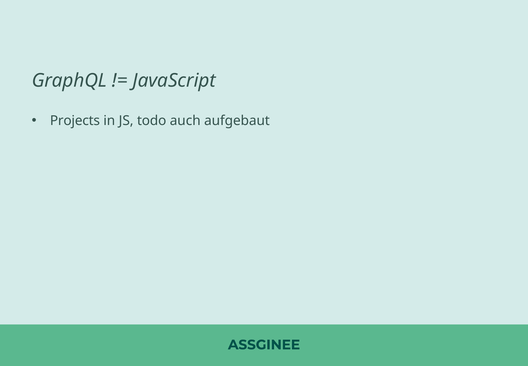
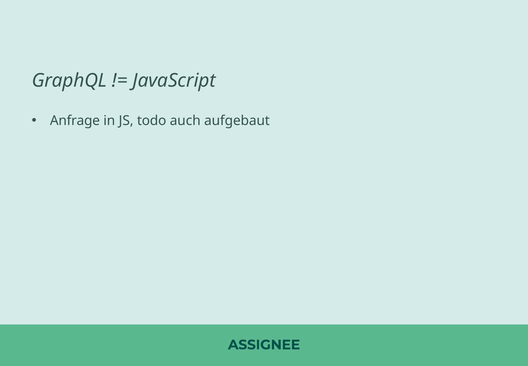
Projects: Projects -> Anfrage
ASSGINEE: ASSGINEE -> ASSIGNEE
